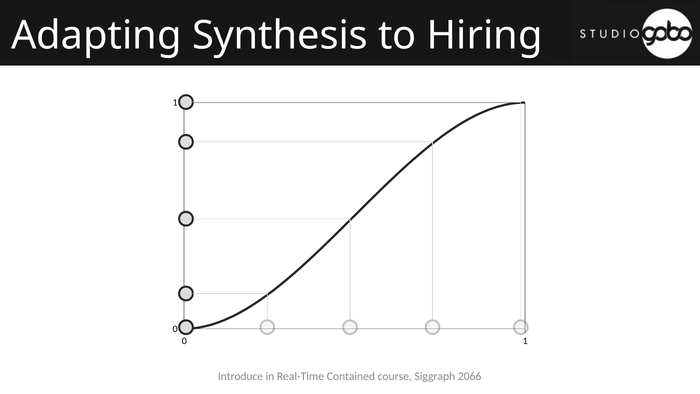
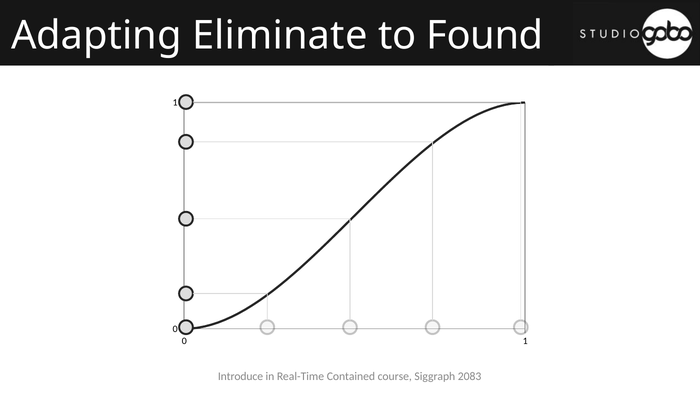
Synthesis: Synthesis -> Eliminate
Hiring: Hiring -> Found
2066: 2066 -> 2083
